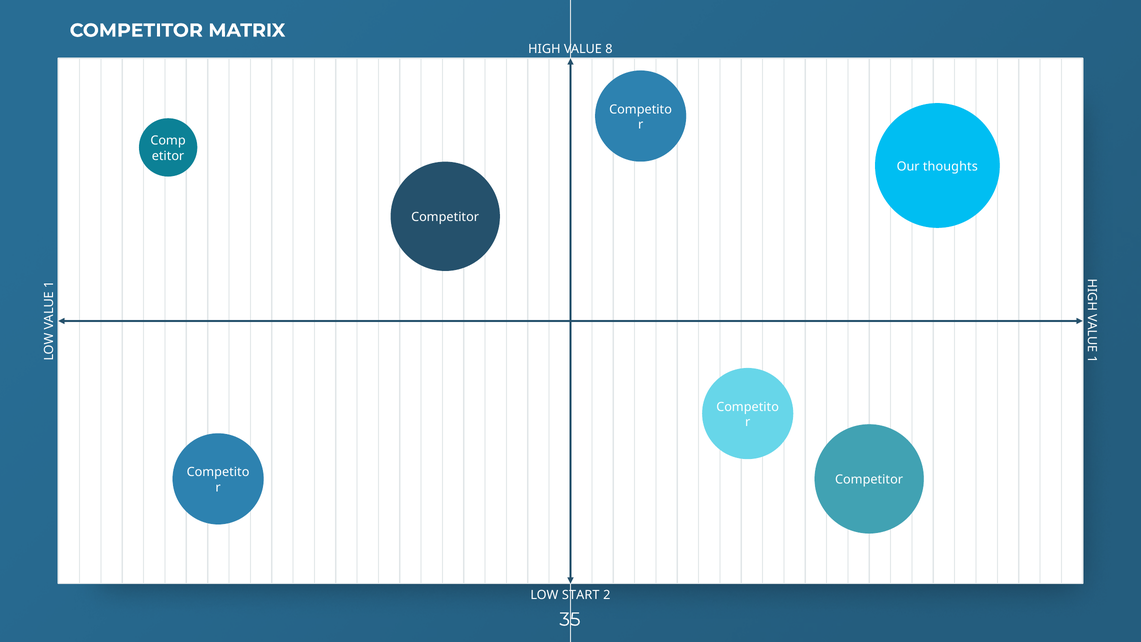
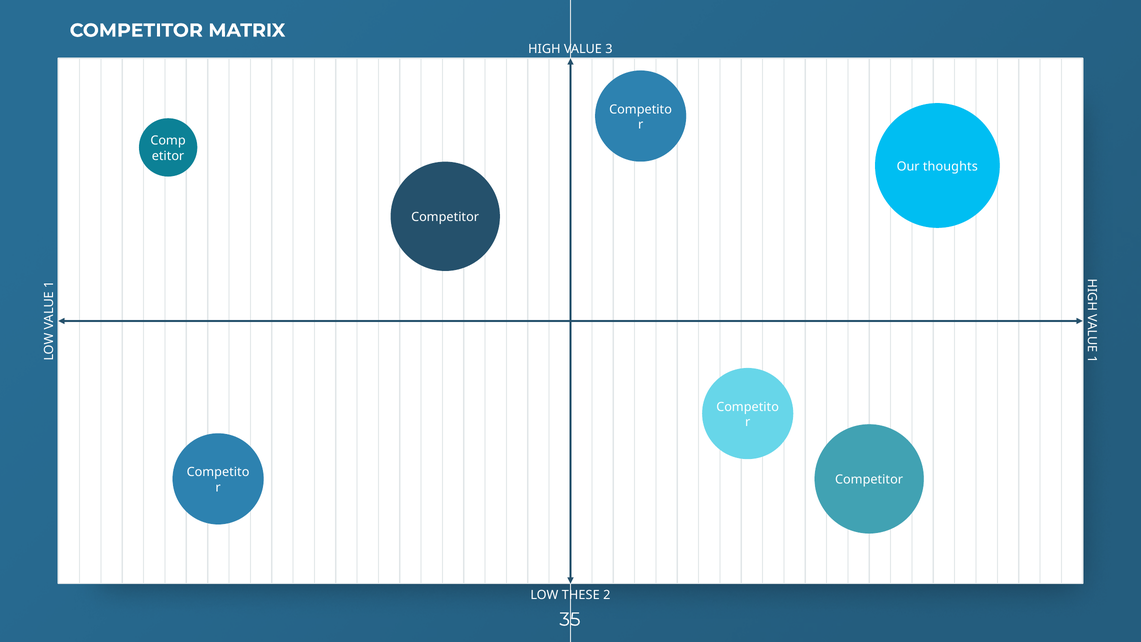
8: 8 -> 3
START: START -> THESE
